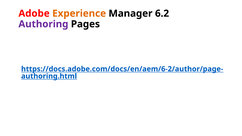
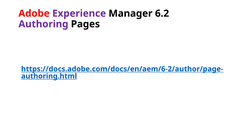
Experience colour: orange -> purple
